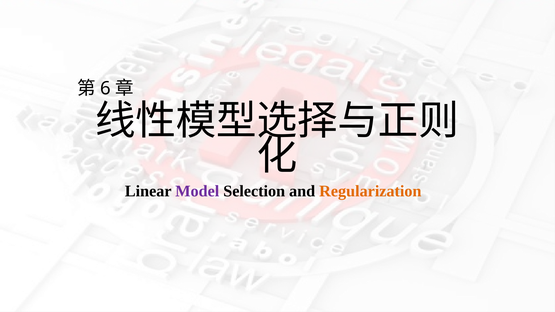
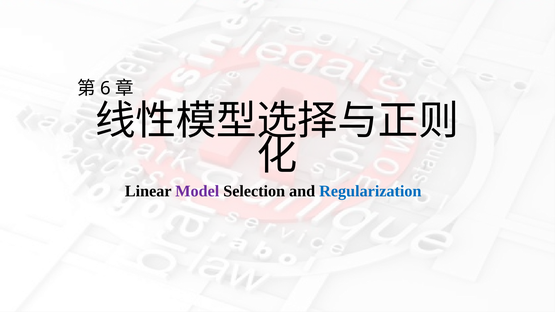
Regularization colour: orange -> blue
